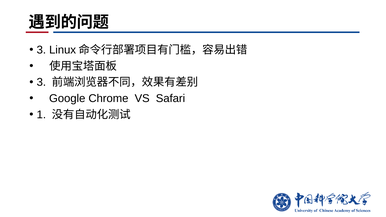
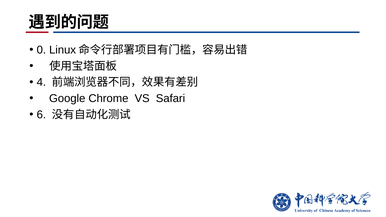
3 at (41, 50): 3 -> 0
3 at (41, 82): 3 -> 4
1: 1 -> 6
